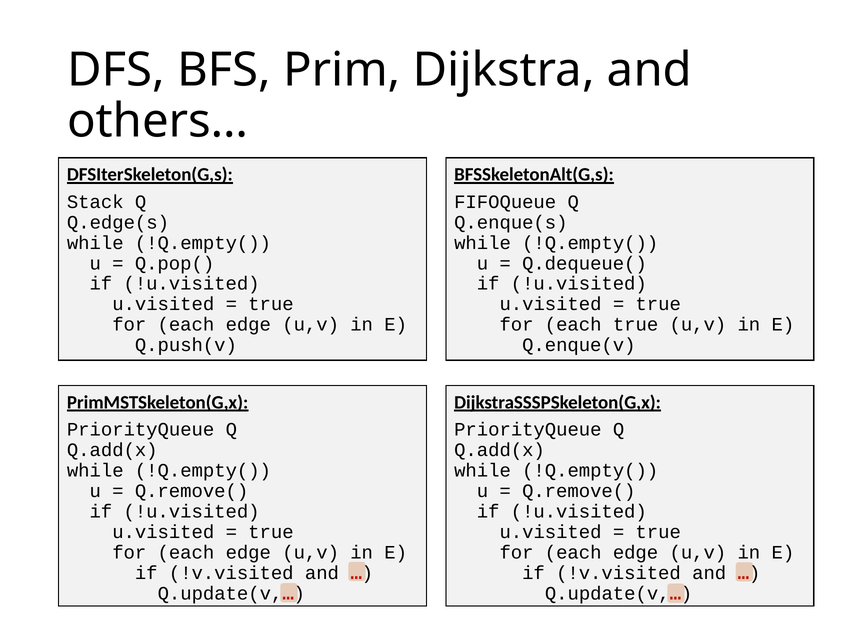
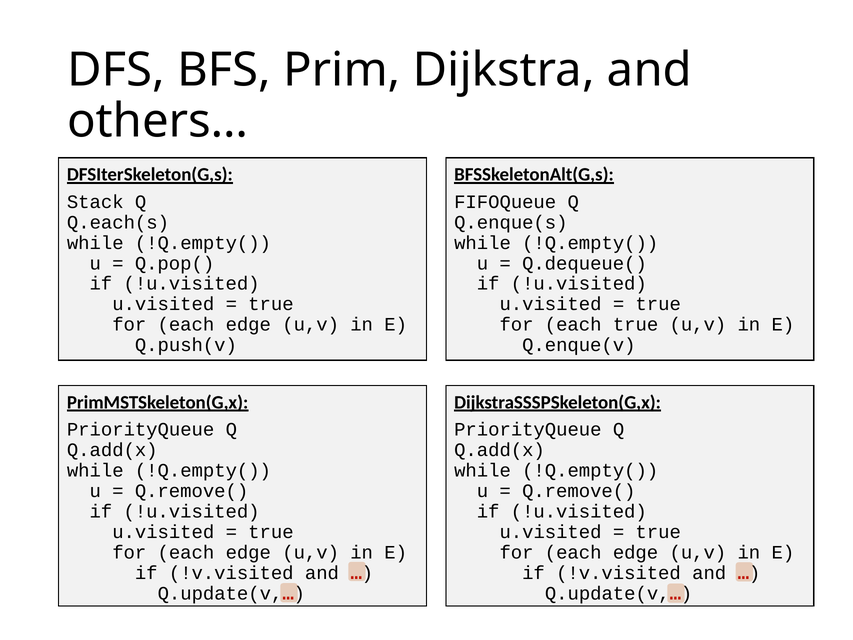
Q.edge(s: Q.edge(s -> Q.each(s
